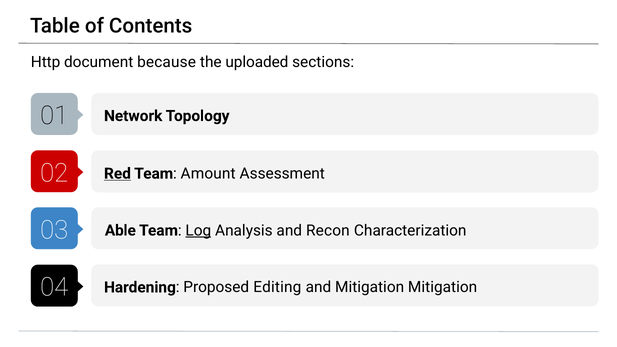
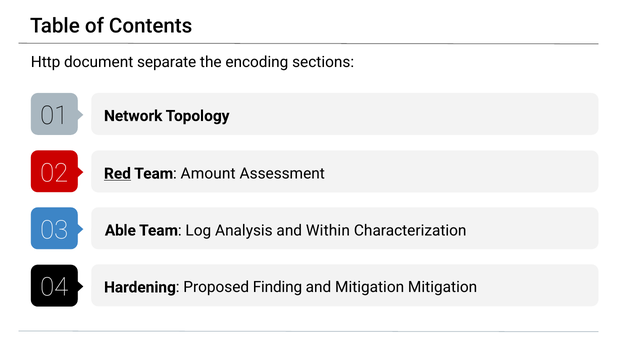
because: because -> separate
uploaded: uploaded -> encoding
Log underline: present -> none
Recon: Recon -> Within
Editing: Editing -> Finding
